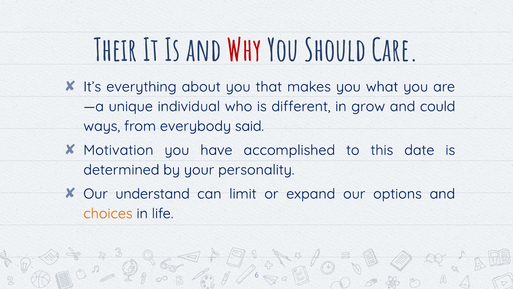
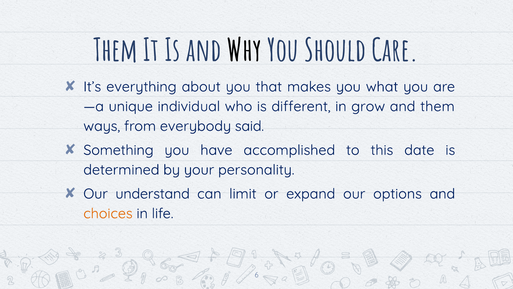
Their at (115, 51): Their -> Them
Why colour: red -> black
and could: could -> them
Motivation: Motivation -> Something
